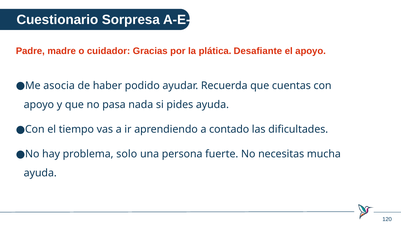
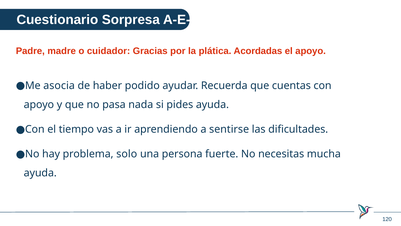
Desafiante: Desafiante -> Acordadas
contado: contado -> sentirse
